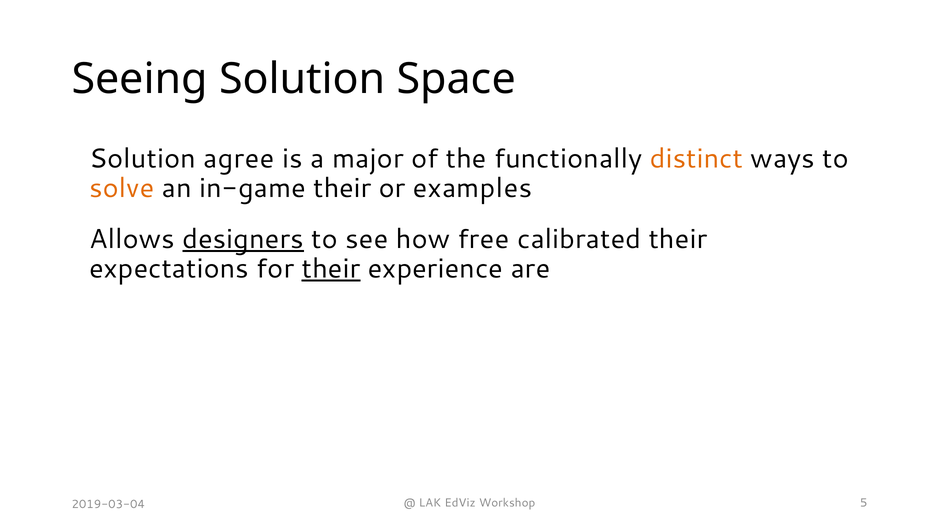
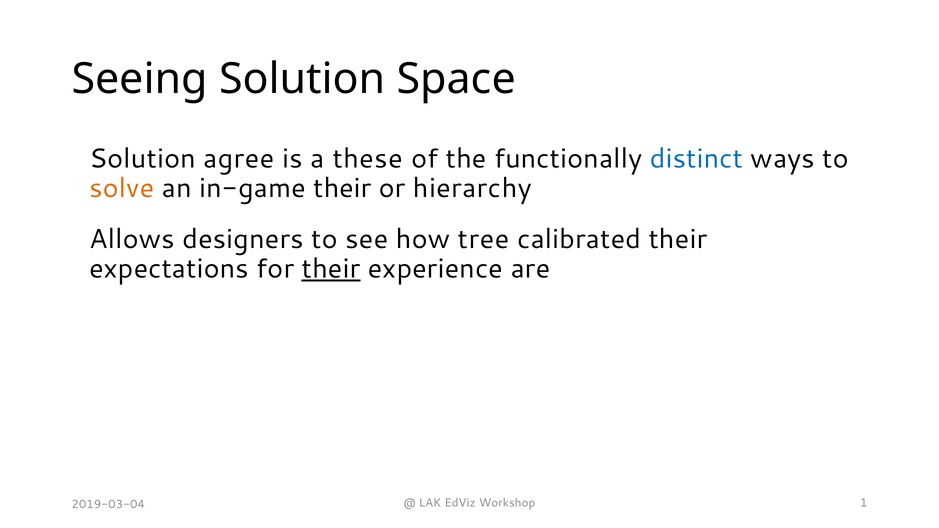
major: major -> these
distinct colour: orange -> blue
examples: examples -> hierarchy
designers underline: present -> none
free: free -> tree
5: 5 -> 1
